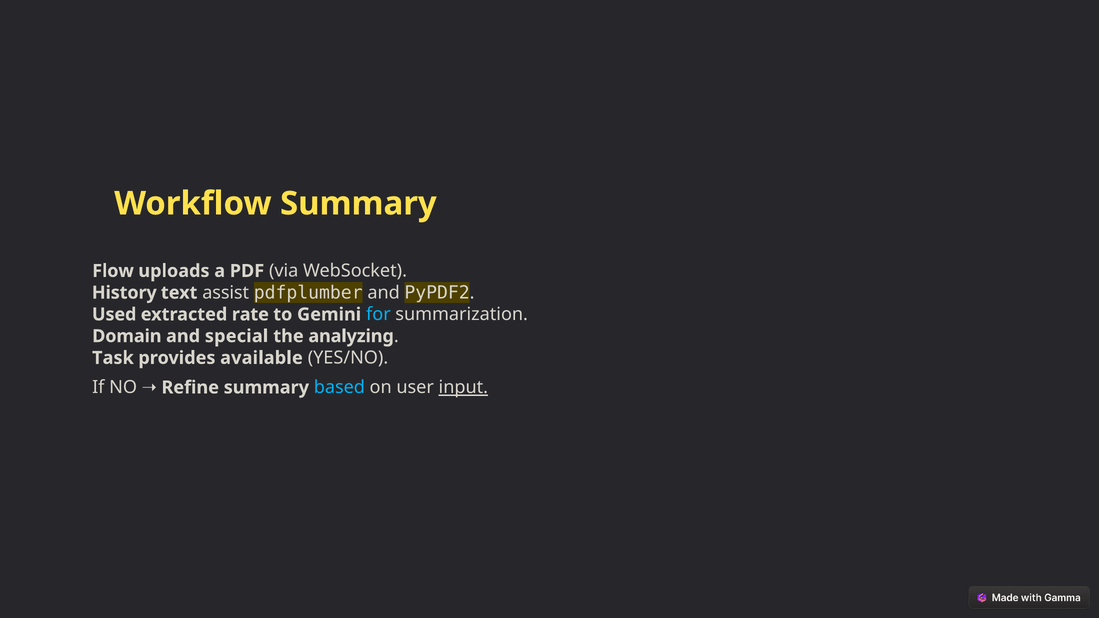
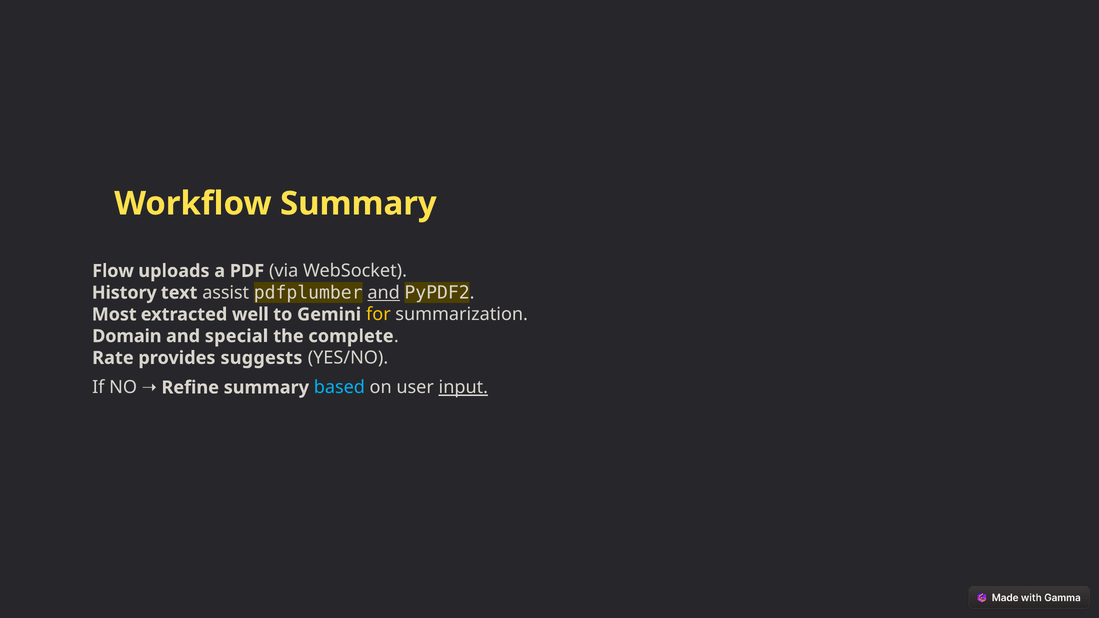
and at (384, 293) underline: none -> present
Used: Used -> Most
rate: rate -> well
for colour: light blue -> yellow
analyzing: analyzing -> complete
Task: Task -> Rate
available: available -> suggests
